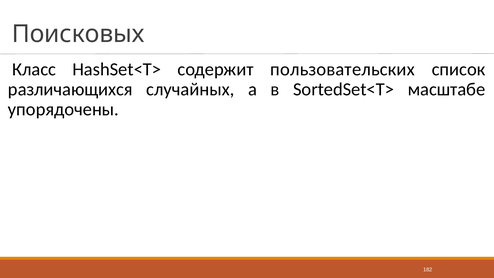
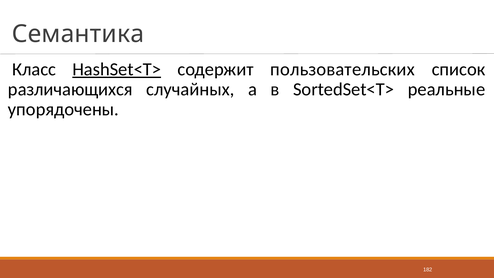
Поисковых: Поисковых -> Семантика
HashSet<T> underline: none -> present
масштабе: масштабе -> реальные
